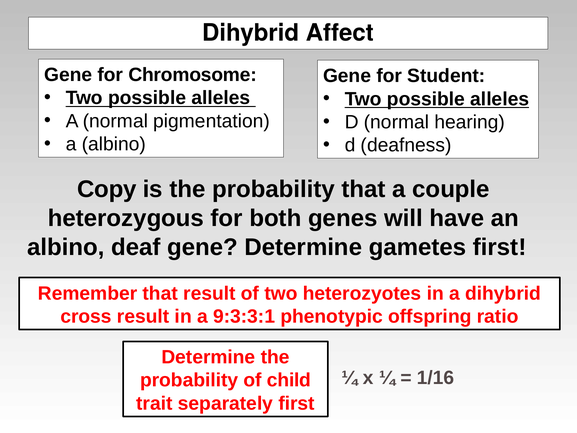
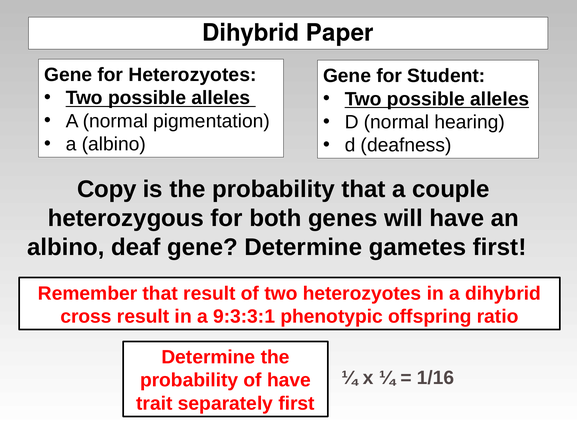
Affect: Affect -> Paper
for Chromosome: Chromosome -> Heterozyotes
of child: child -> have
